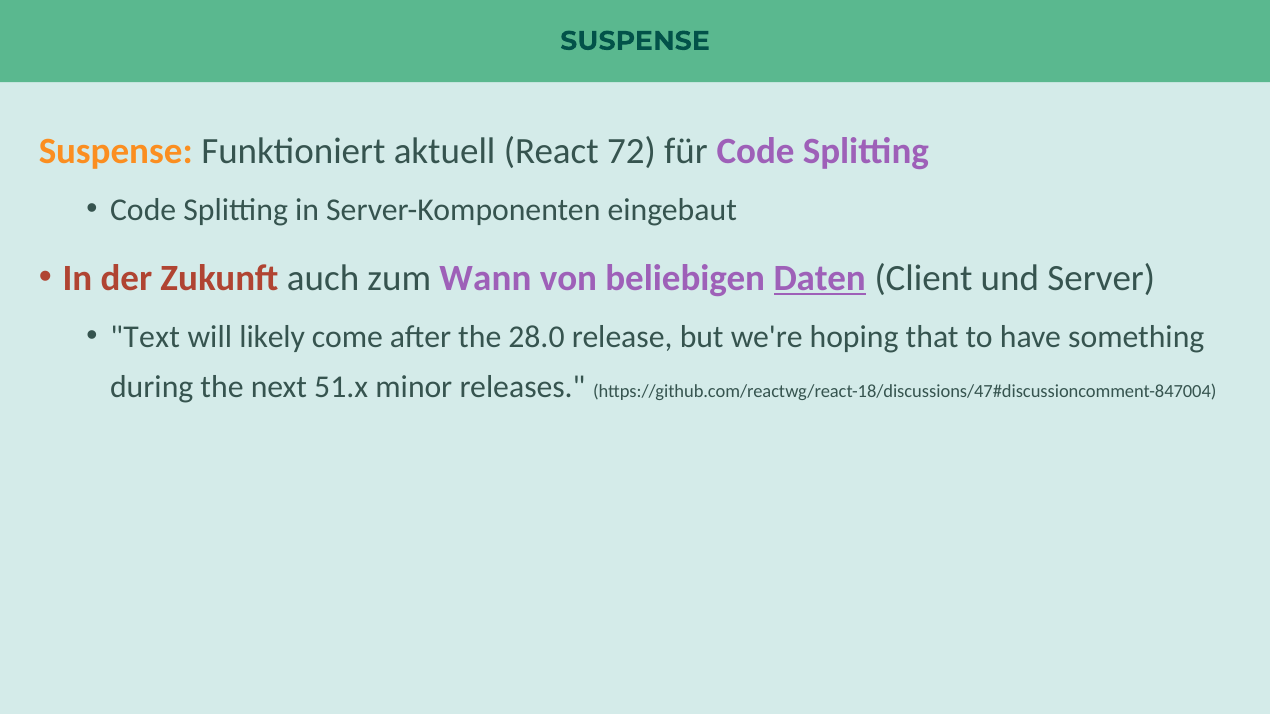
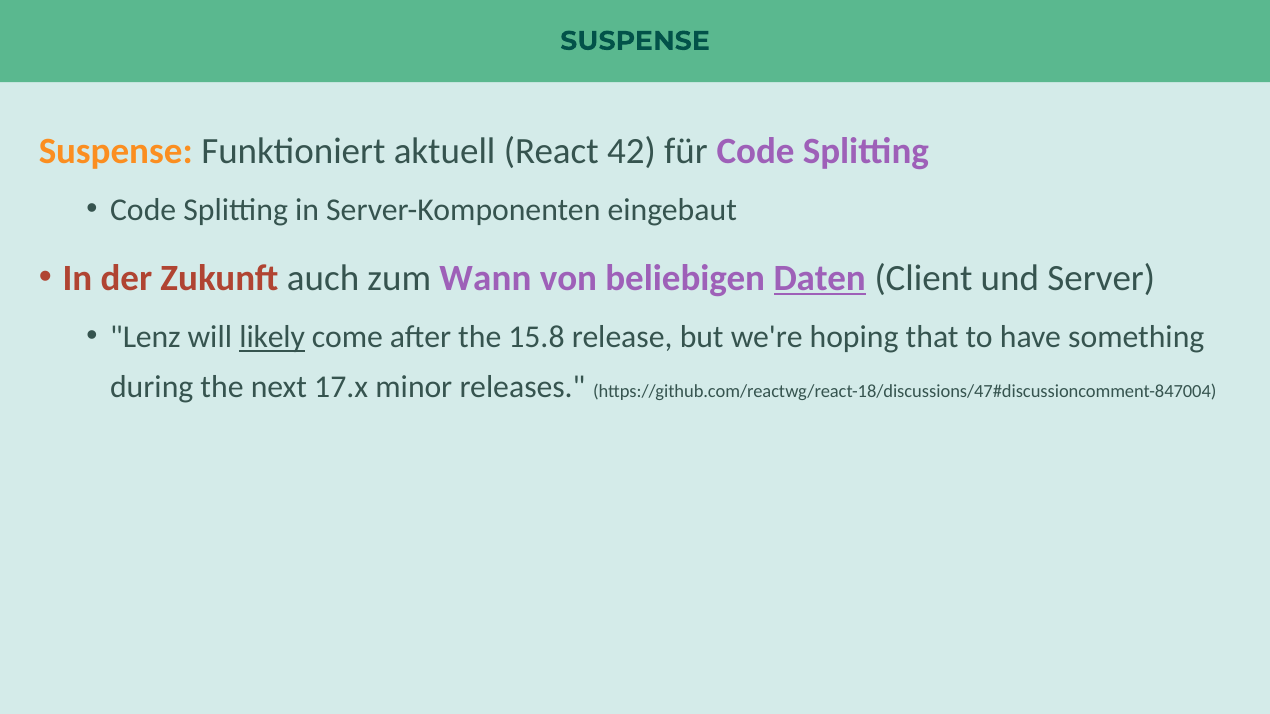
72: 72 -> 42
Text: Text -> Lenz
likely underline: none -> present
28.0: 28.0 -> 15.8
51.x: 51.x -> 17.x
